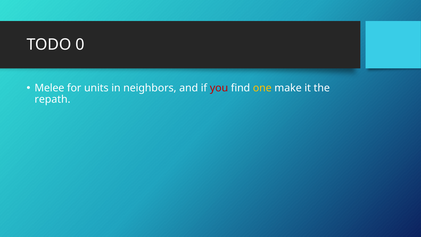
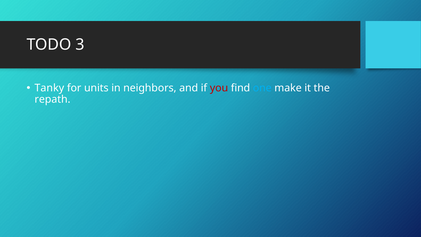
0: 0 -> 3
Melee: Melee -> Tanky
one colour: yellow -> light blue
